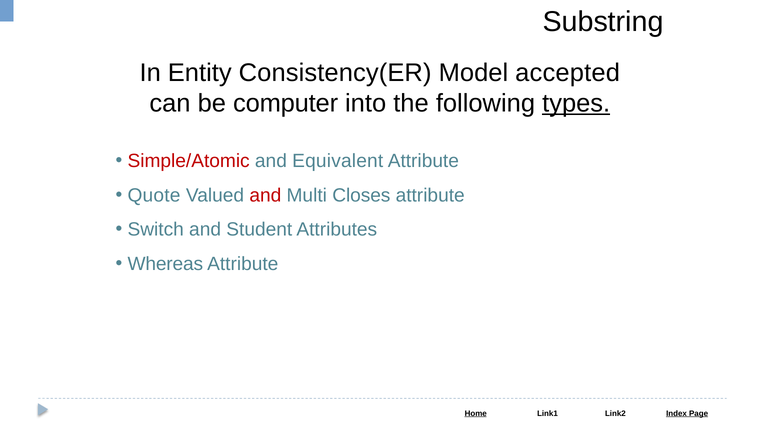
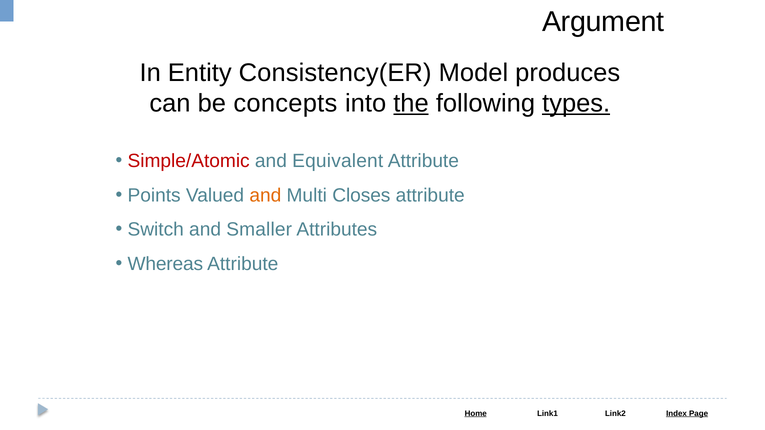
Substring: Substring -> Argument
accepted: accepted -> produces
computer: computer -> concepts
the underline: none -> present
Quote: Quote -> Points
and at (265, 195) colour: red -> orange
Student: Student -> Smaller
